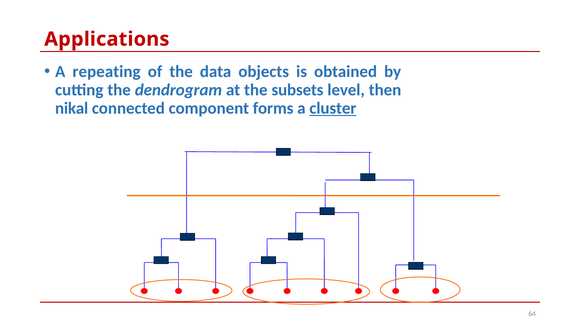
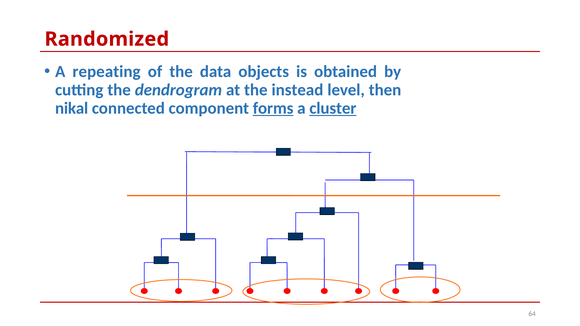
Applications: Applications -> Randomized
subsets: subsets -> instead
forms underline: none -> present
